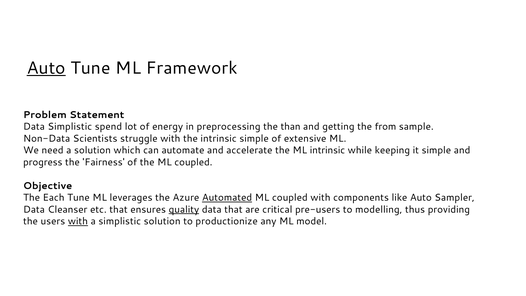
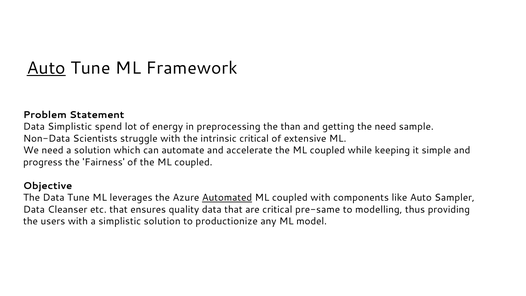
the from: from -> need
intrinsic simple: simple -> critical
accelerate the ML intrinsic: intrinsic -> coupled
The Each: Each -> Data
quality underline: present -> none
pre-users: pre-users -> pre-same
with at (78, 221) underline: present -> none
